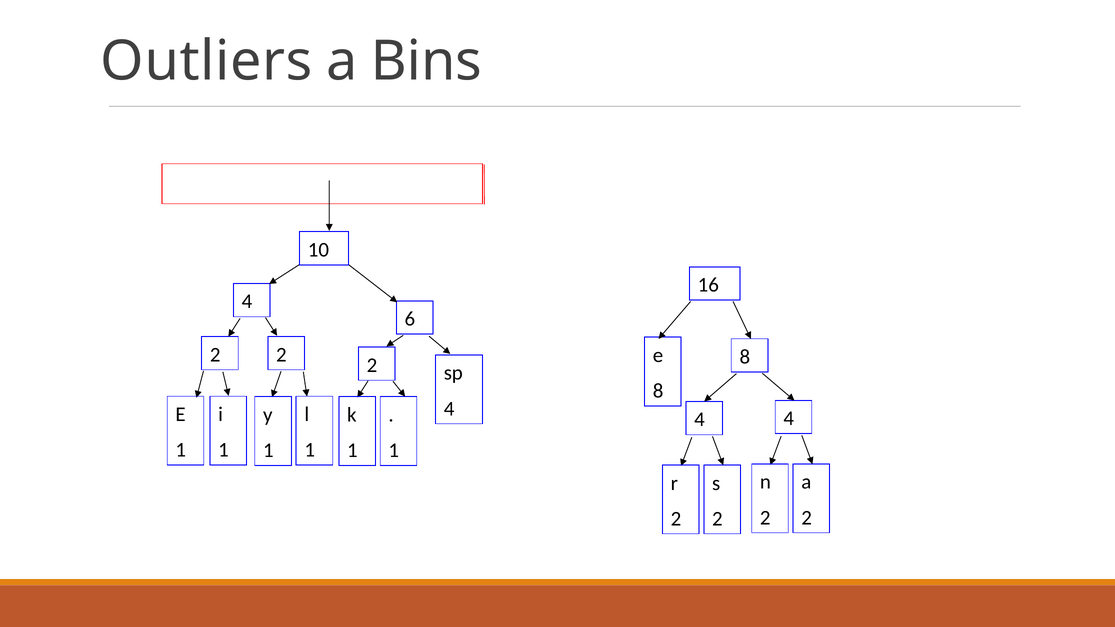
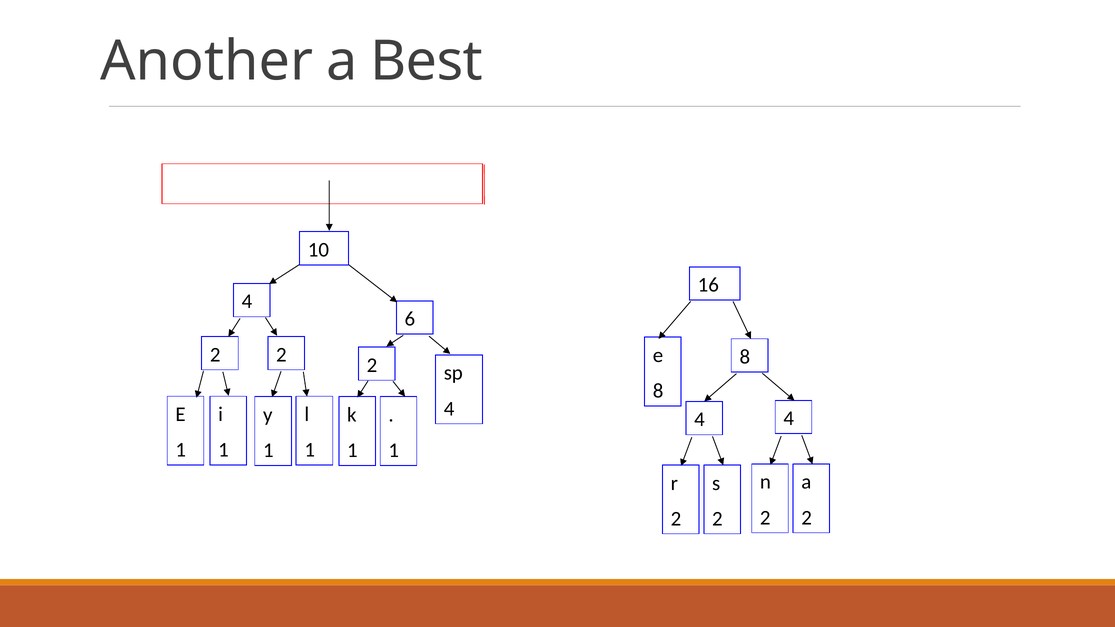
Outliers: Outliers -> Another
Bins: Bins -> Best
